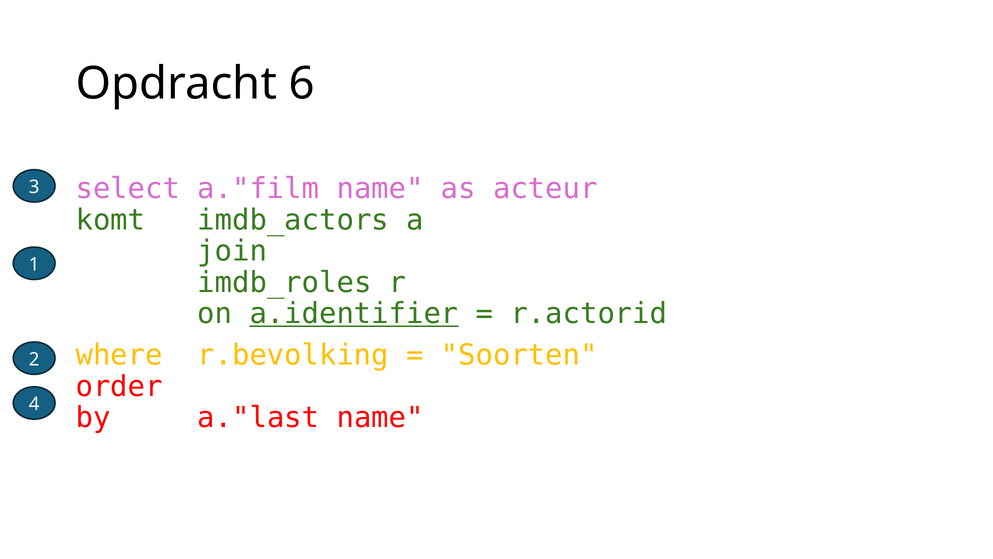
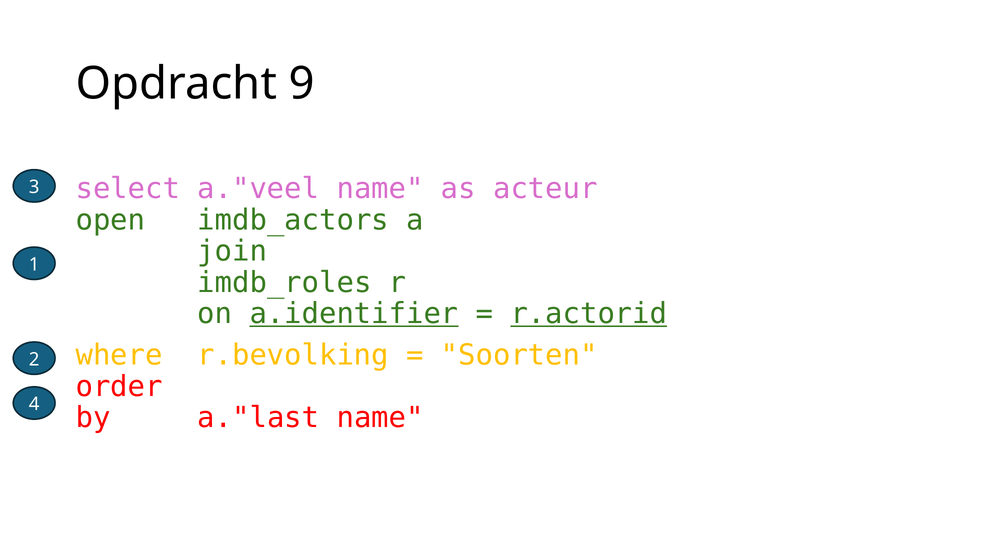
6: 6 -> 9
a."film: a."film -> a."veel
komt: komt -> open
r.actorid underline: none -> present
